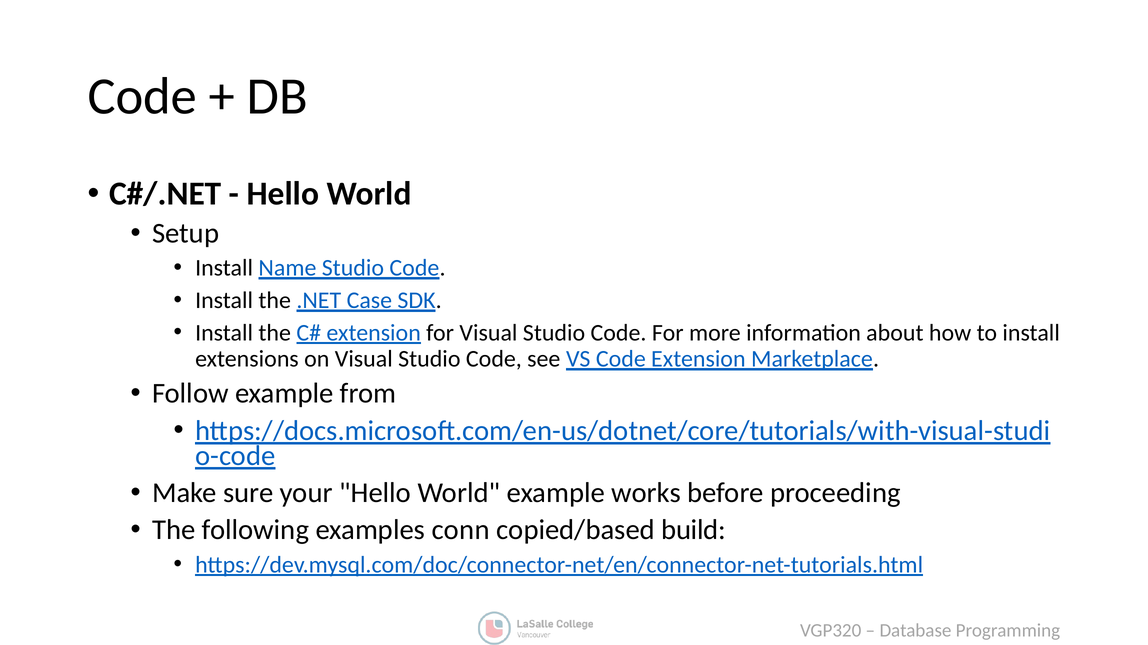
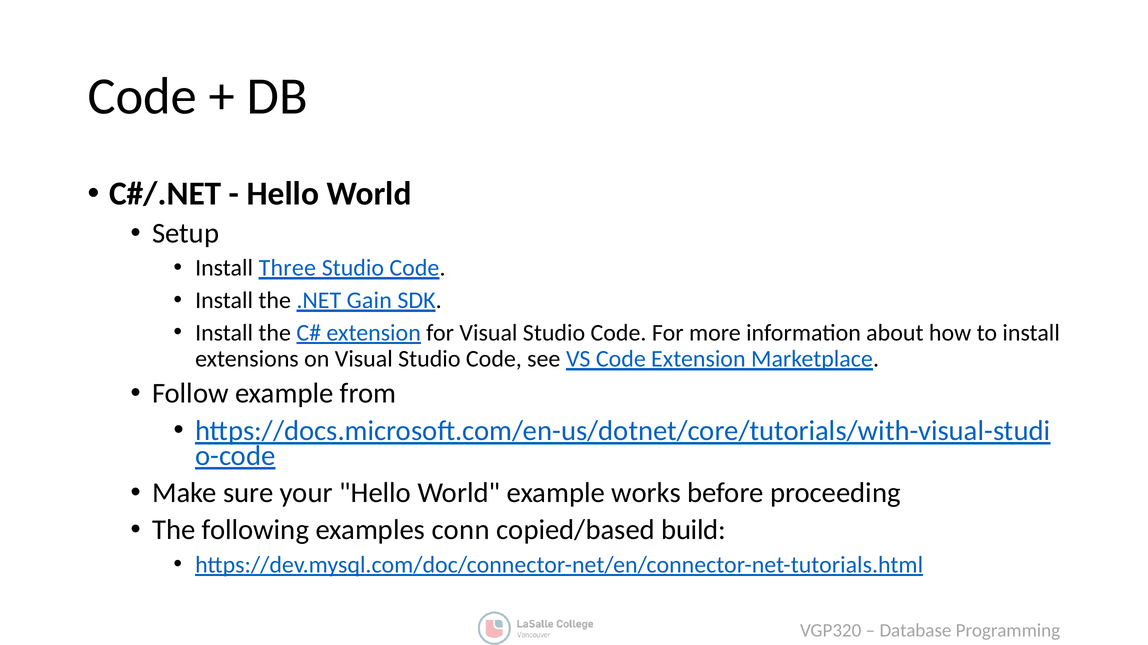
Name: Name -> Three
Case: Case -> Gain
